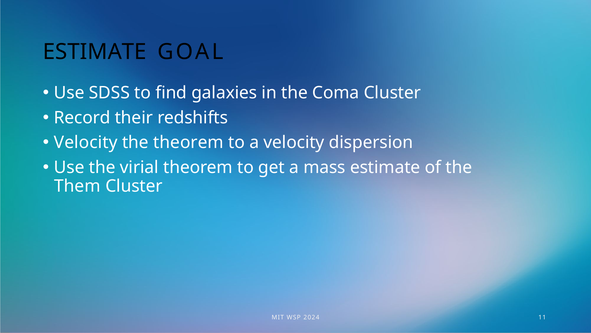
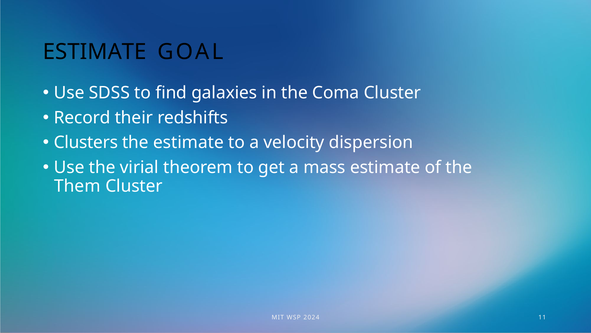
Velocity at (86, 142): Velocity -> Clusters
the theorem: theorem -> estimate
